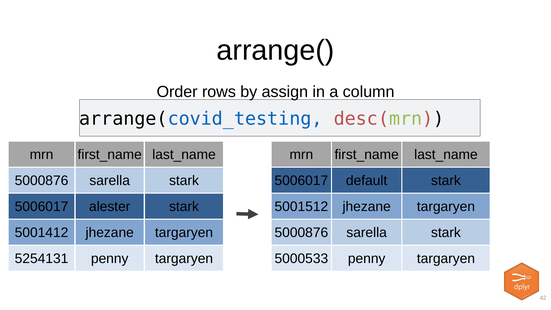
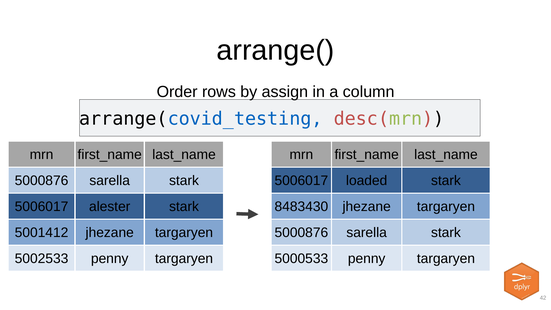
default: default -> loaded
5001512: 5001512 -> 8483430
5254131: 5254131 -> 5002533
